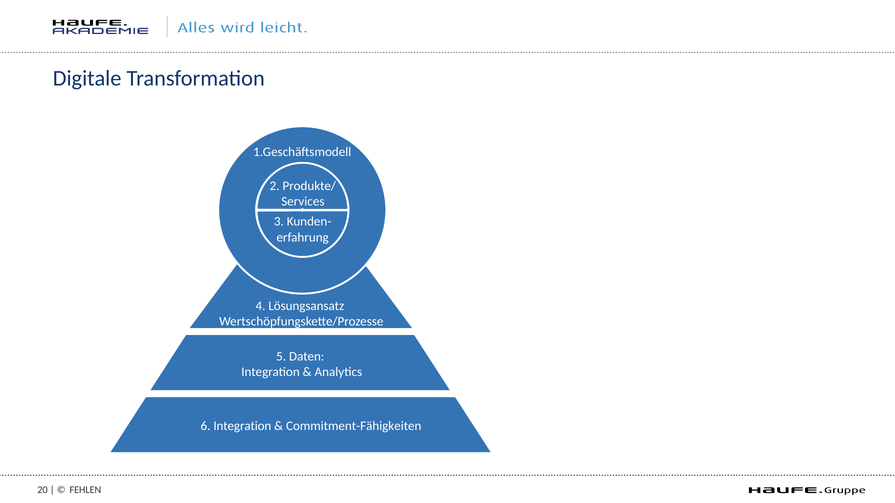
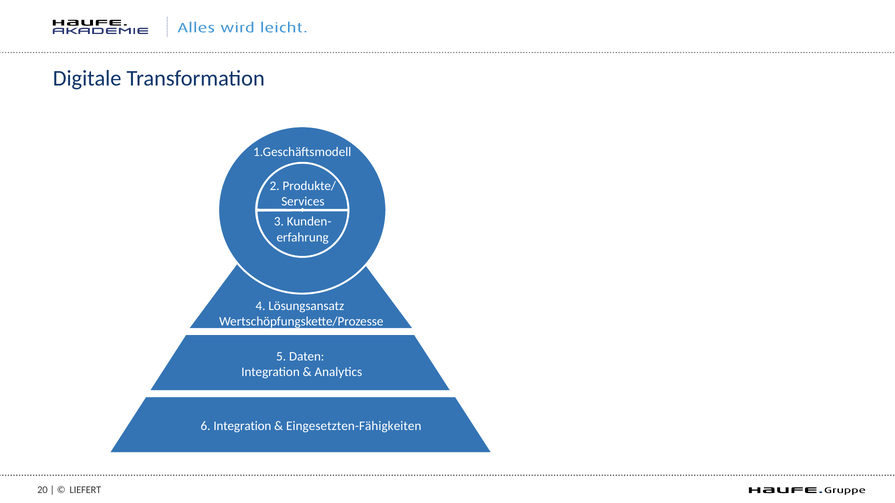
Commitment-Fähigkeiten: Commitment-Fähigkeiten -> Eingesetzten-Fähigkeiten
FEHLEN: FEHLEN -> LIEFERT
